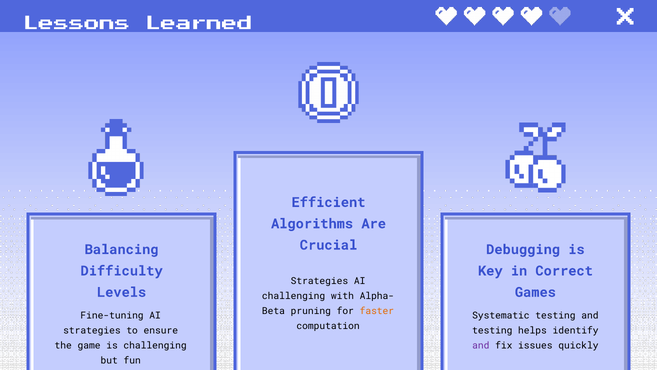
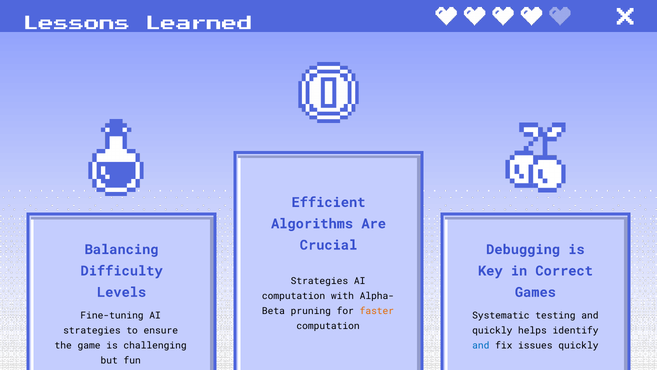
challenging at (294, 296): challenging -> computation
testing at (492, 330): testing -> quickly
and at (481, 345) colour: purple -> blue
